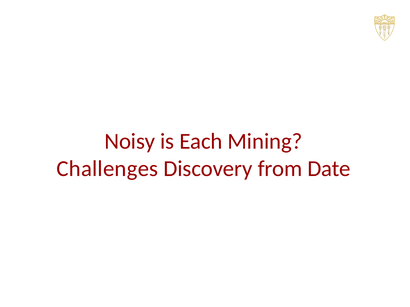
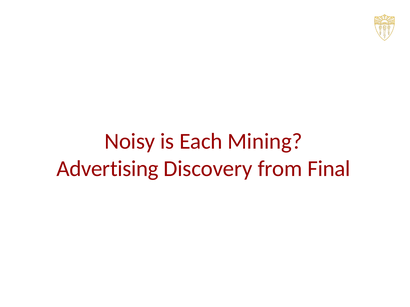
Challenges: Challenges -> Advertising
Date: Date -> Final
